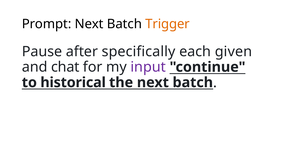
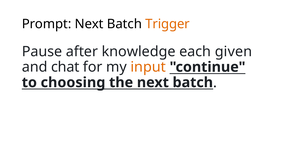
specifically: specifically -> knowledge
input colour: purple -> orange
historical: historical -> choosing
